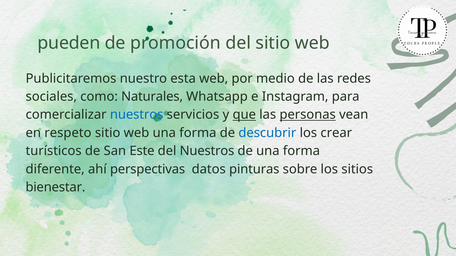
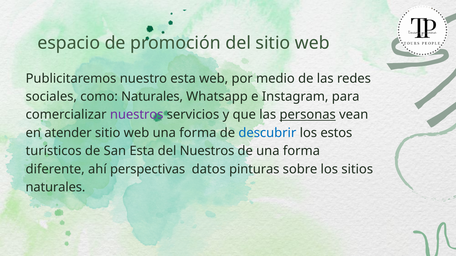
pueden: pueden -> espacio
nuestros at (137, 115) colour: blue -> purple
que underline: present -> none
respeto: respeto -> atender
crear: crear -> estos
San Este: Este -> Esta
bienestar at (55, 188): bienestar -> naturales
